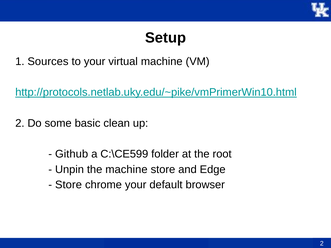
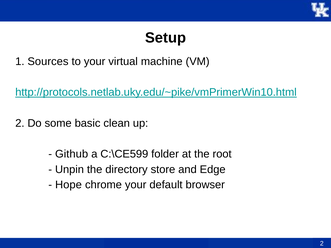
the machine: machine -> directory
Store at (69, 185): Store -> Hope
